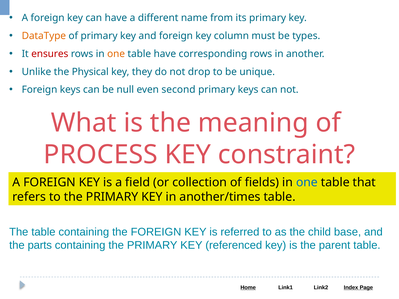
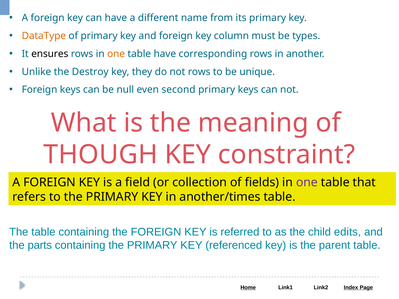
ensures colour: red -> black
Physical: Physical -> Destroy
not drop: drop -> rows
PROCESS: PROCESS -> THOUGH
one at (307, 182) colour: blue -> purple
base: base -> edits
